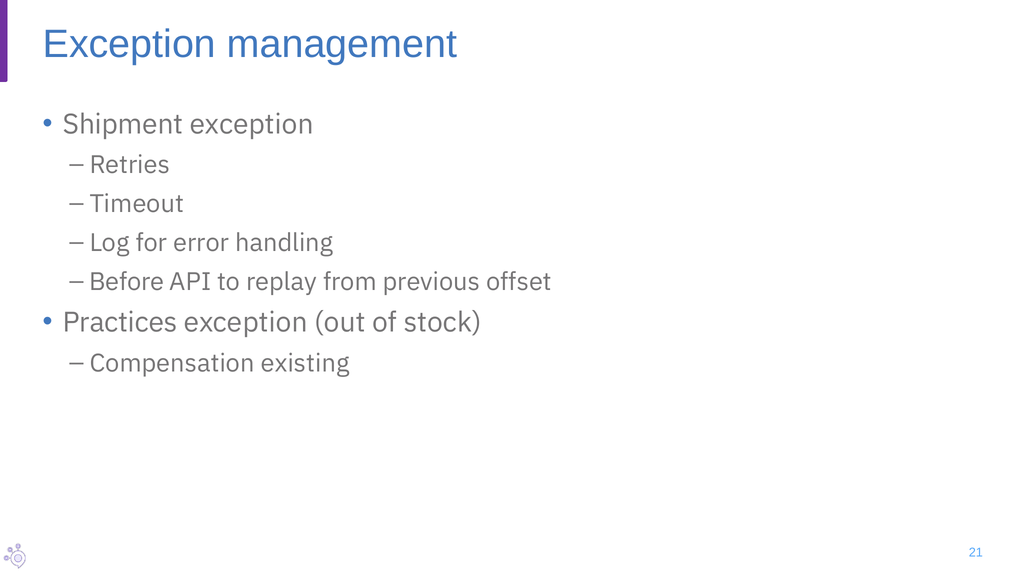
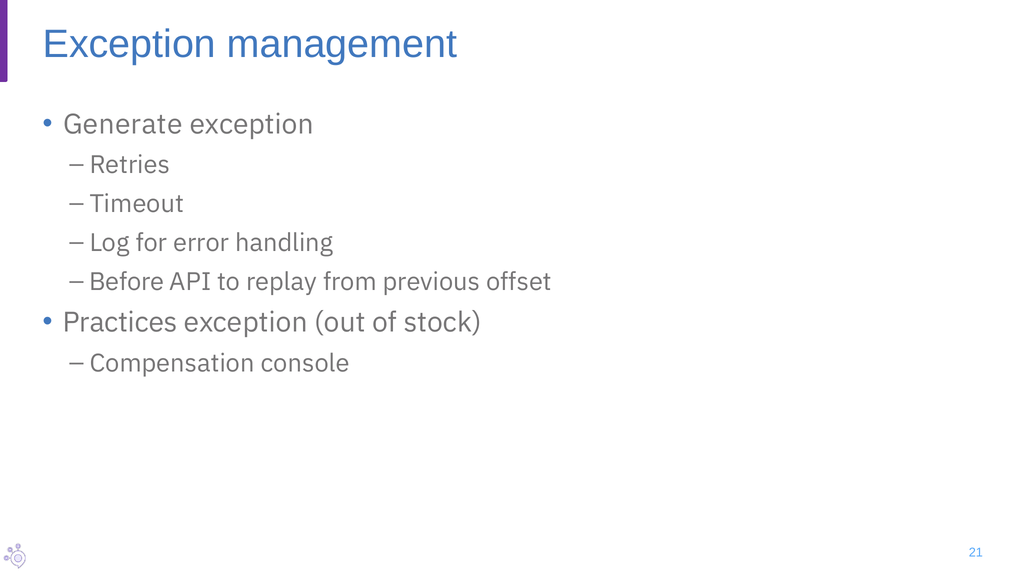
Shipment: Shipment -> Generate
existing: existing -> console
